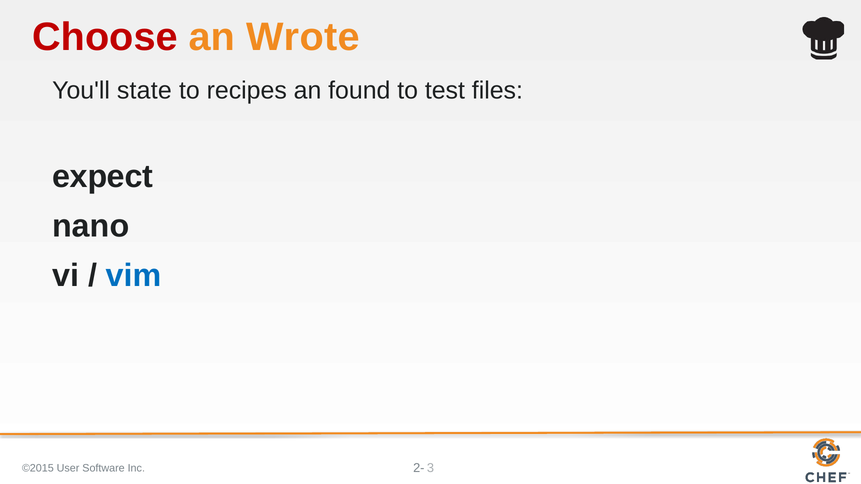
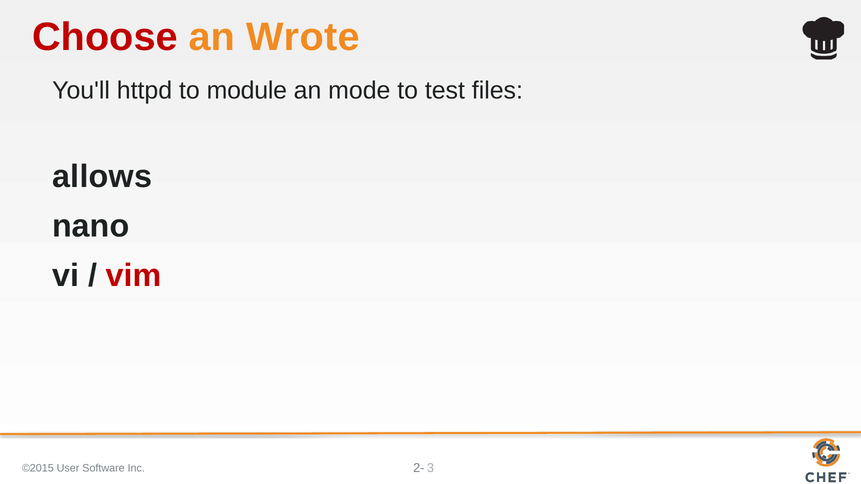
state: state -> httpd
recipes: recipes -> module
found: found -> mode
expect: expect -> allows
vim colour: blue -> red
